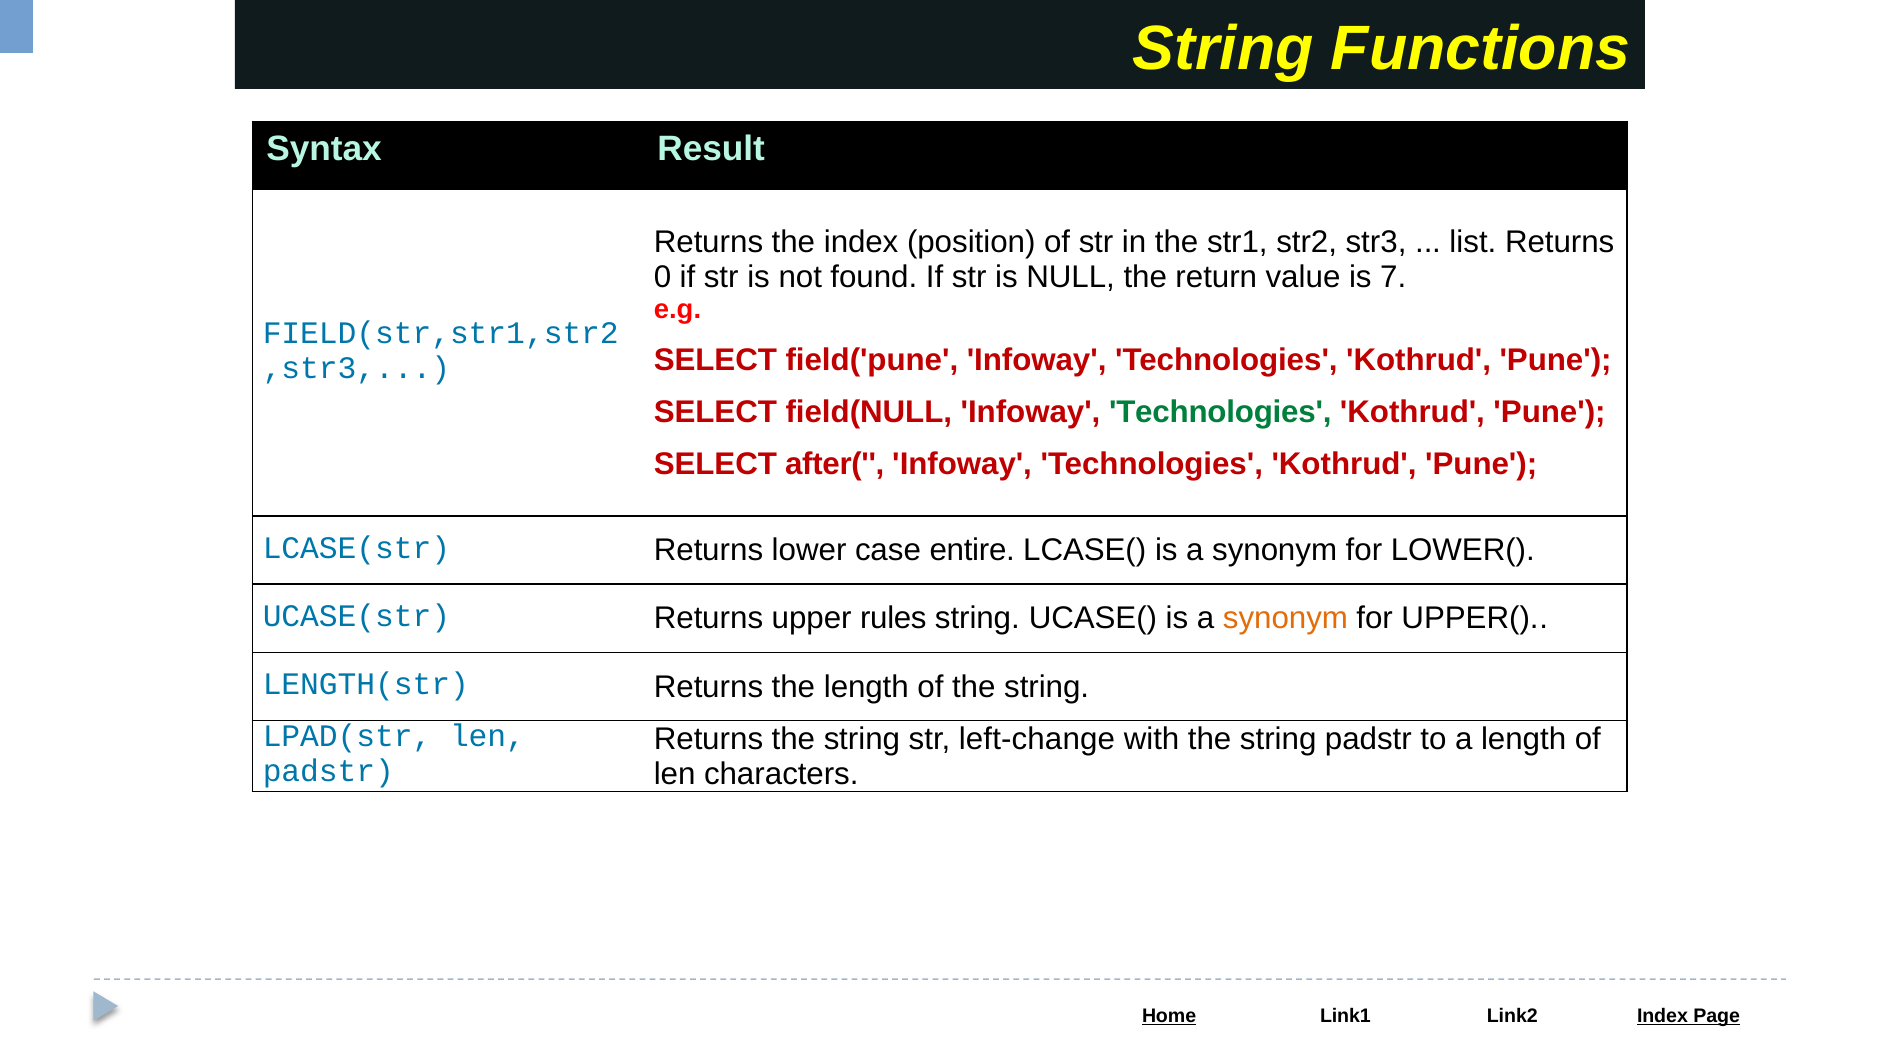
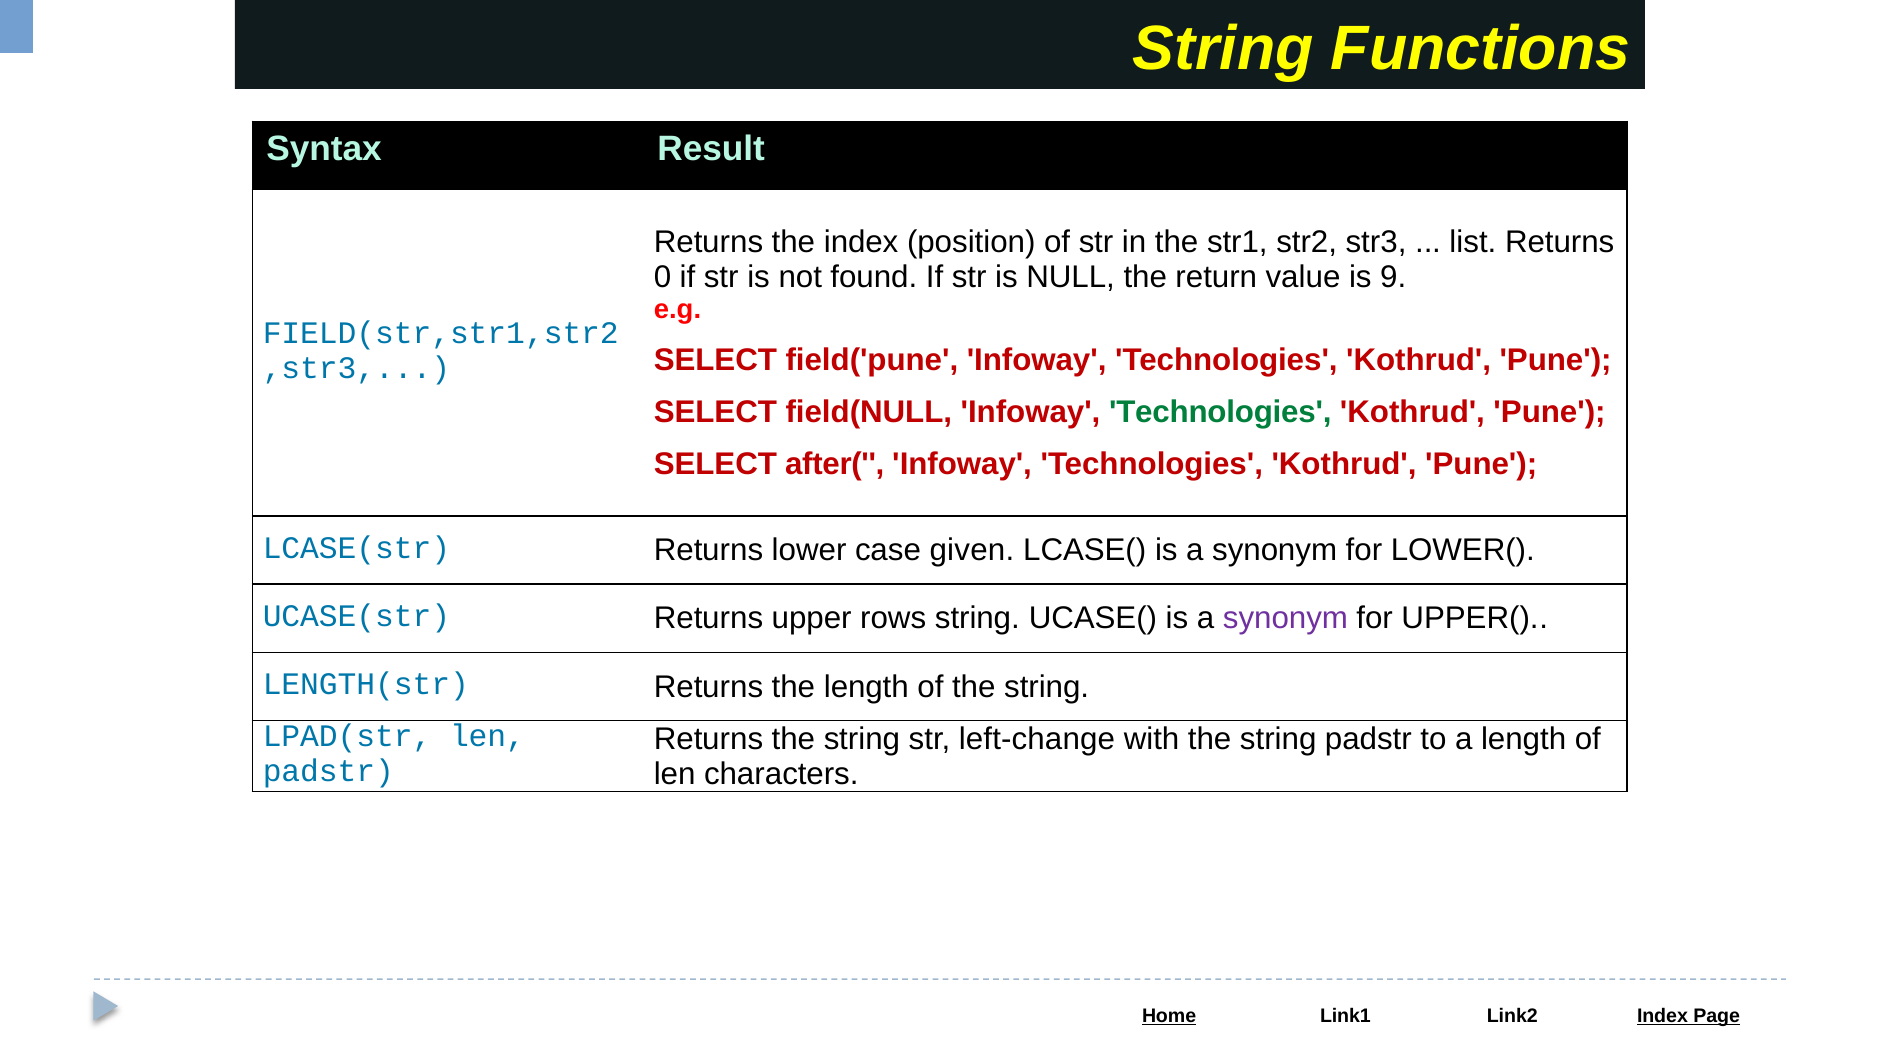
7: 7 -> 9
entire: entire -> given
rules: rules -> rows
synonym at (1285, 619) colour: orange -> purple
